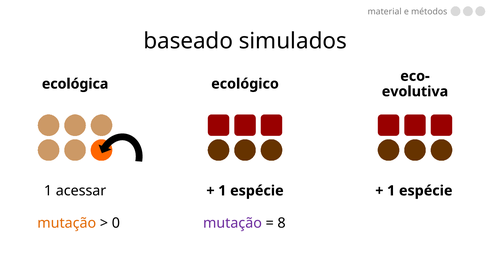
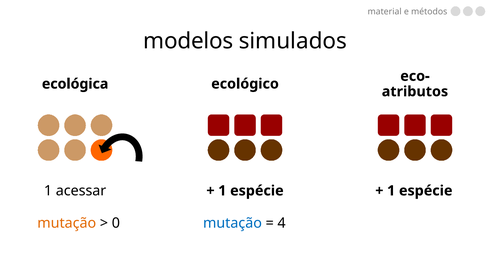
baseado: baseado -> modelos
evolutiva: evolutiva -> atributos
mutação at (232, 223) colour: purple -> blue
8: 8 -> 4
